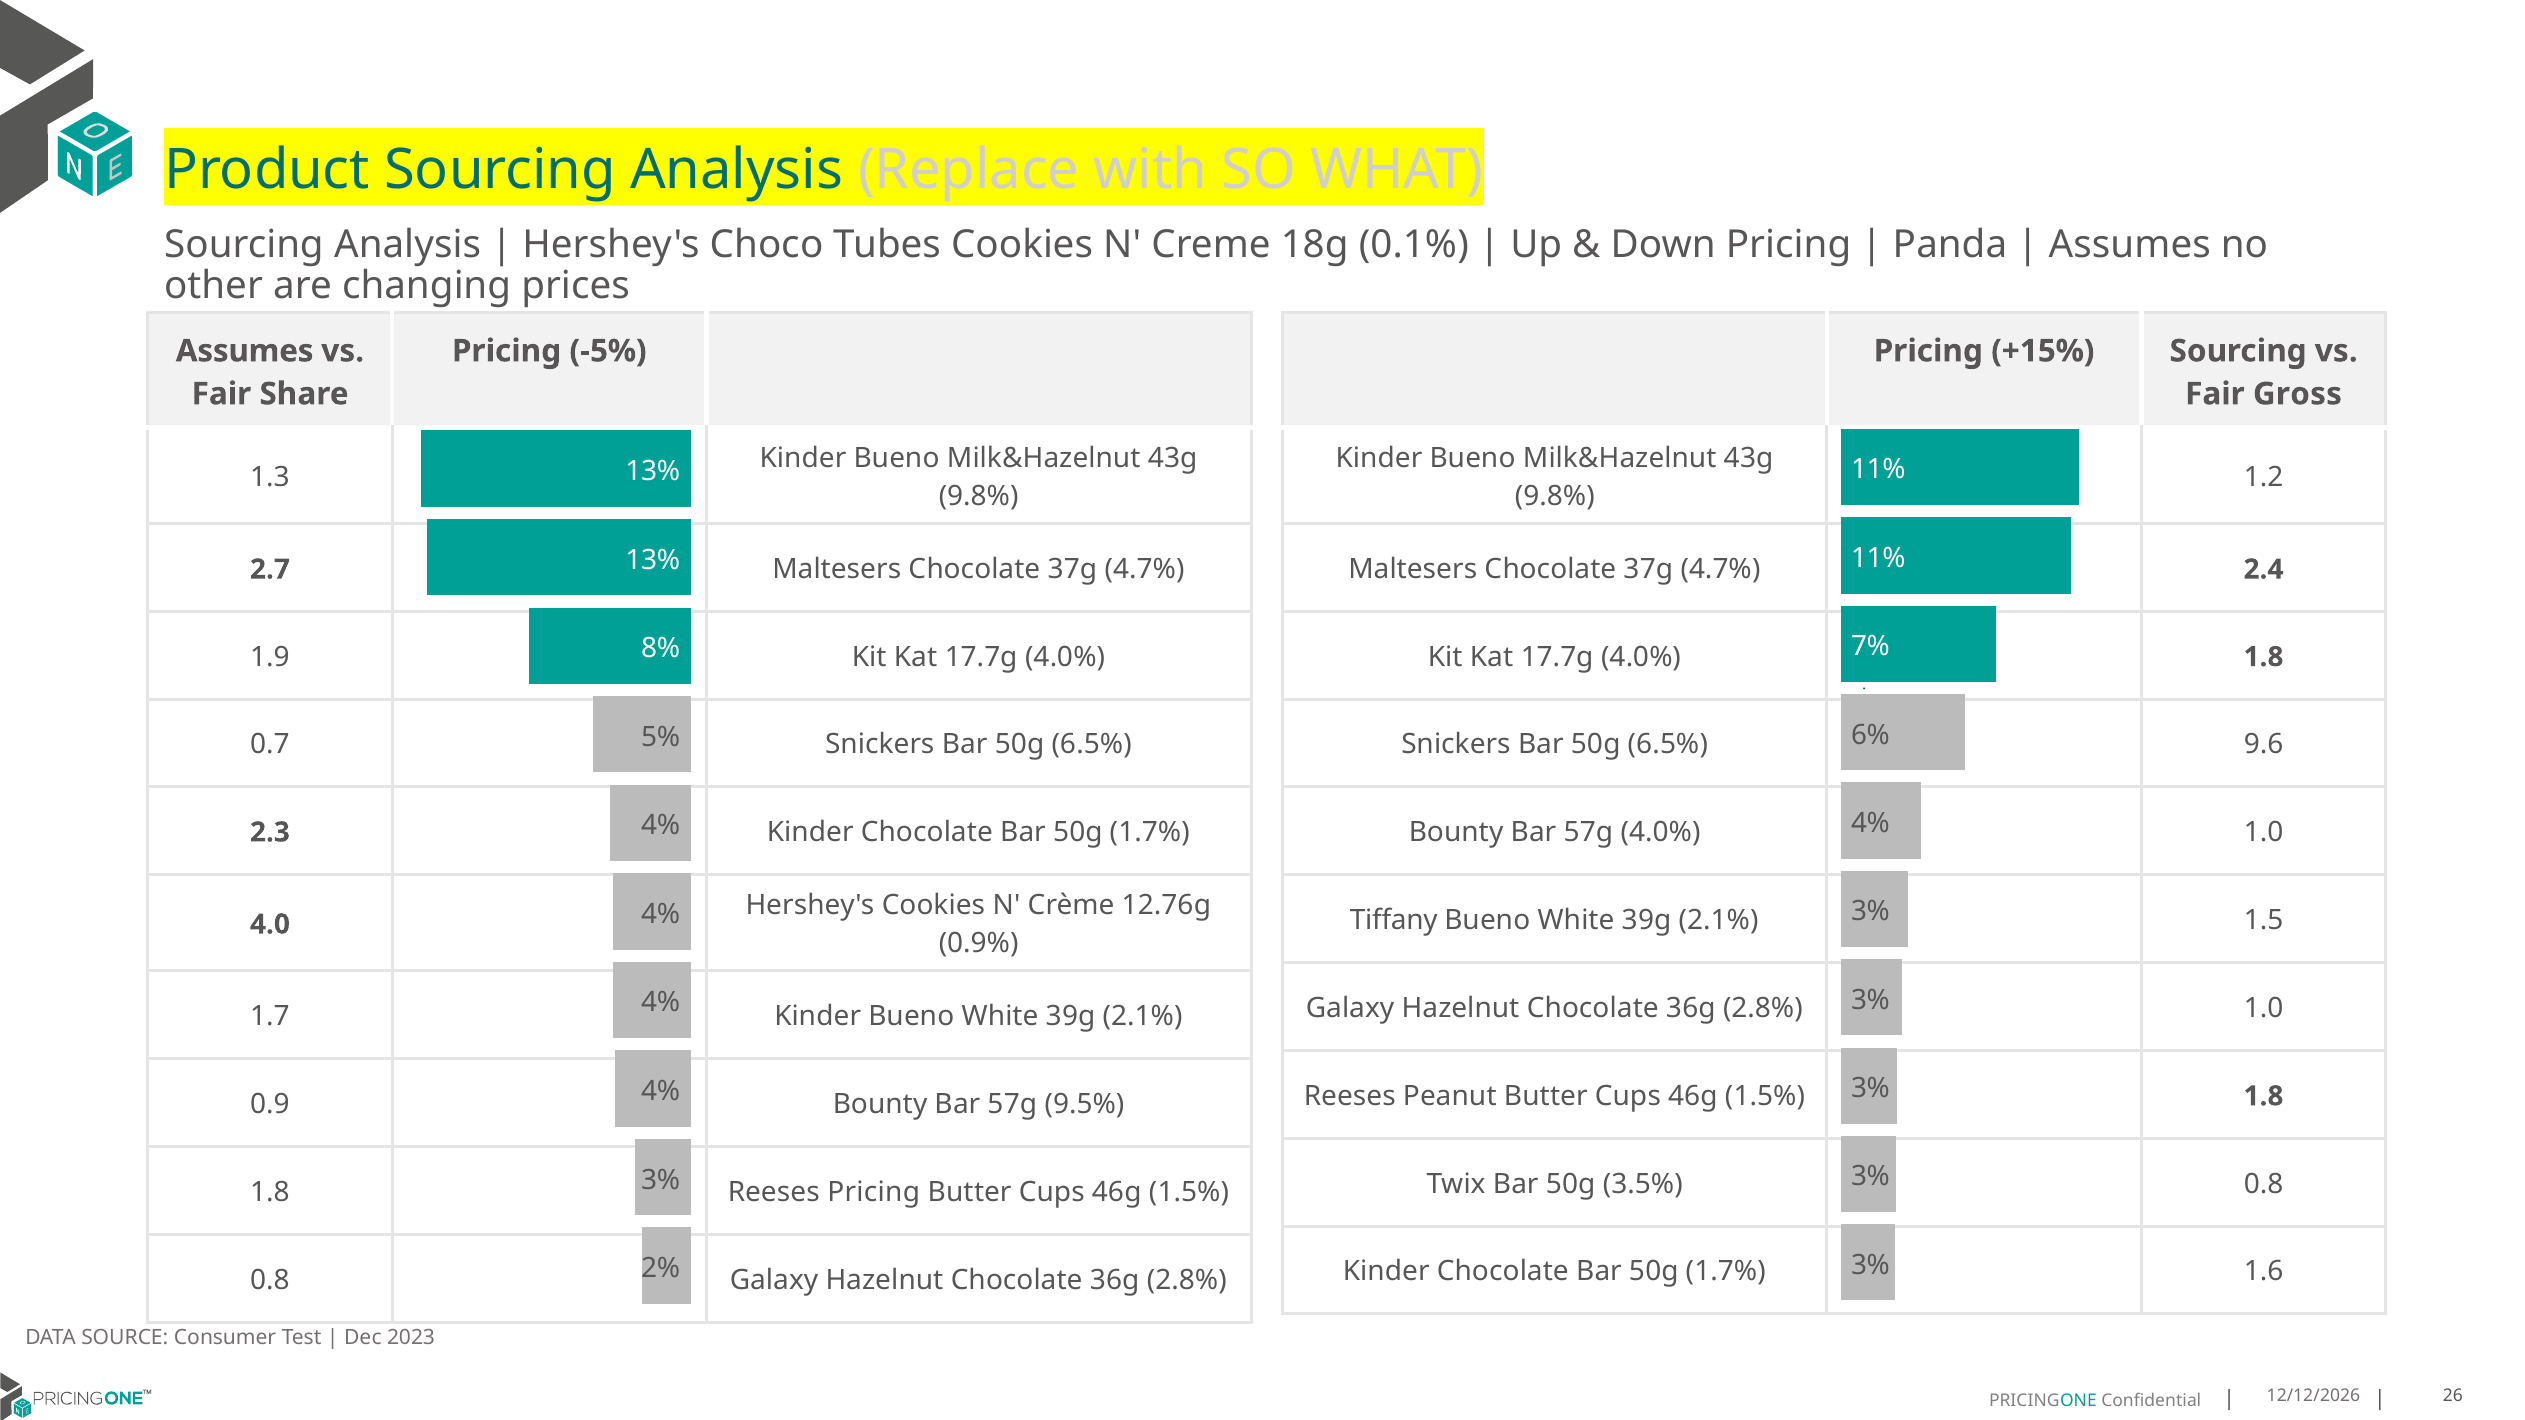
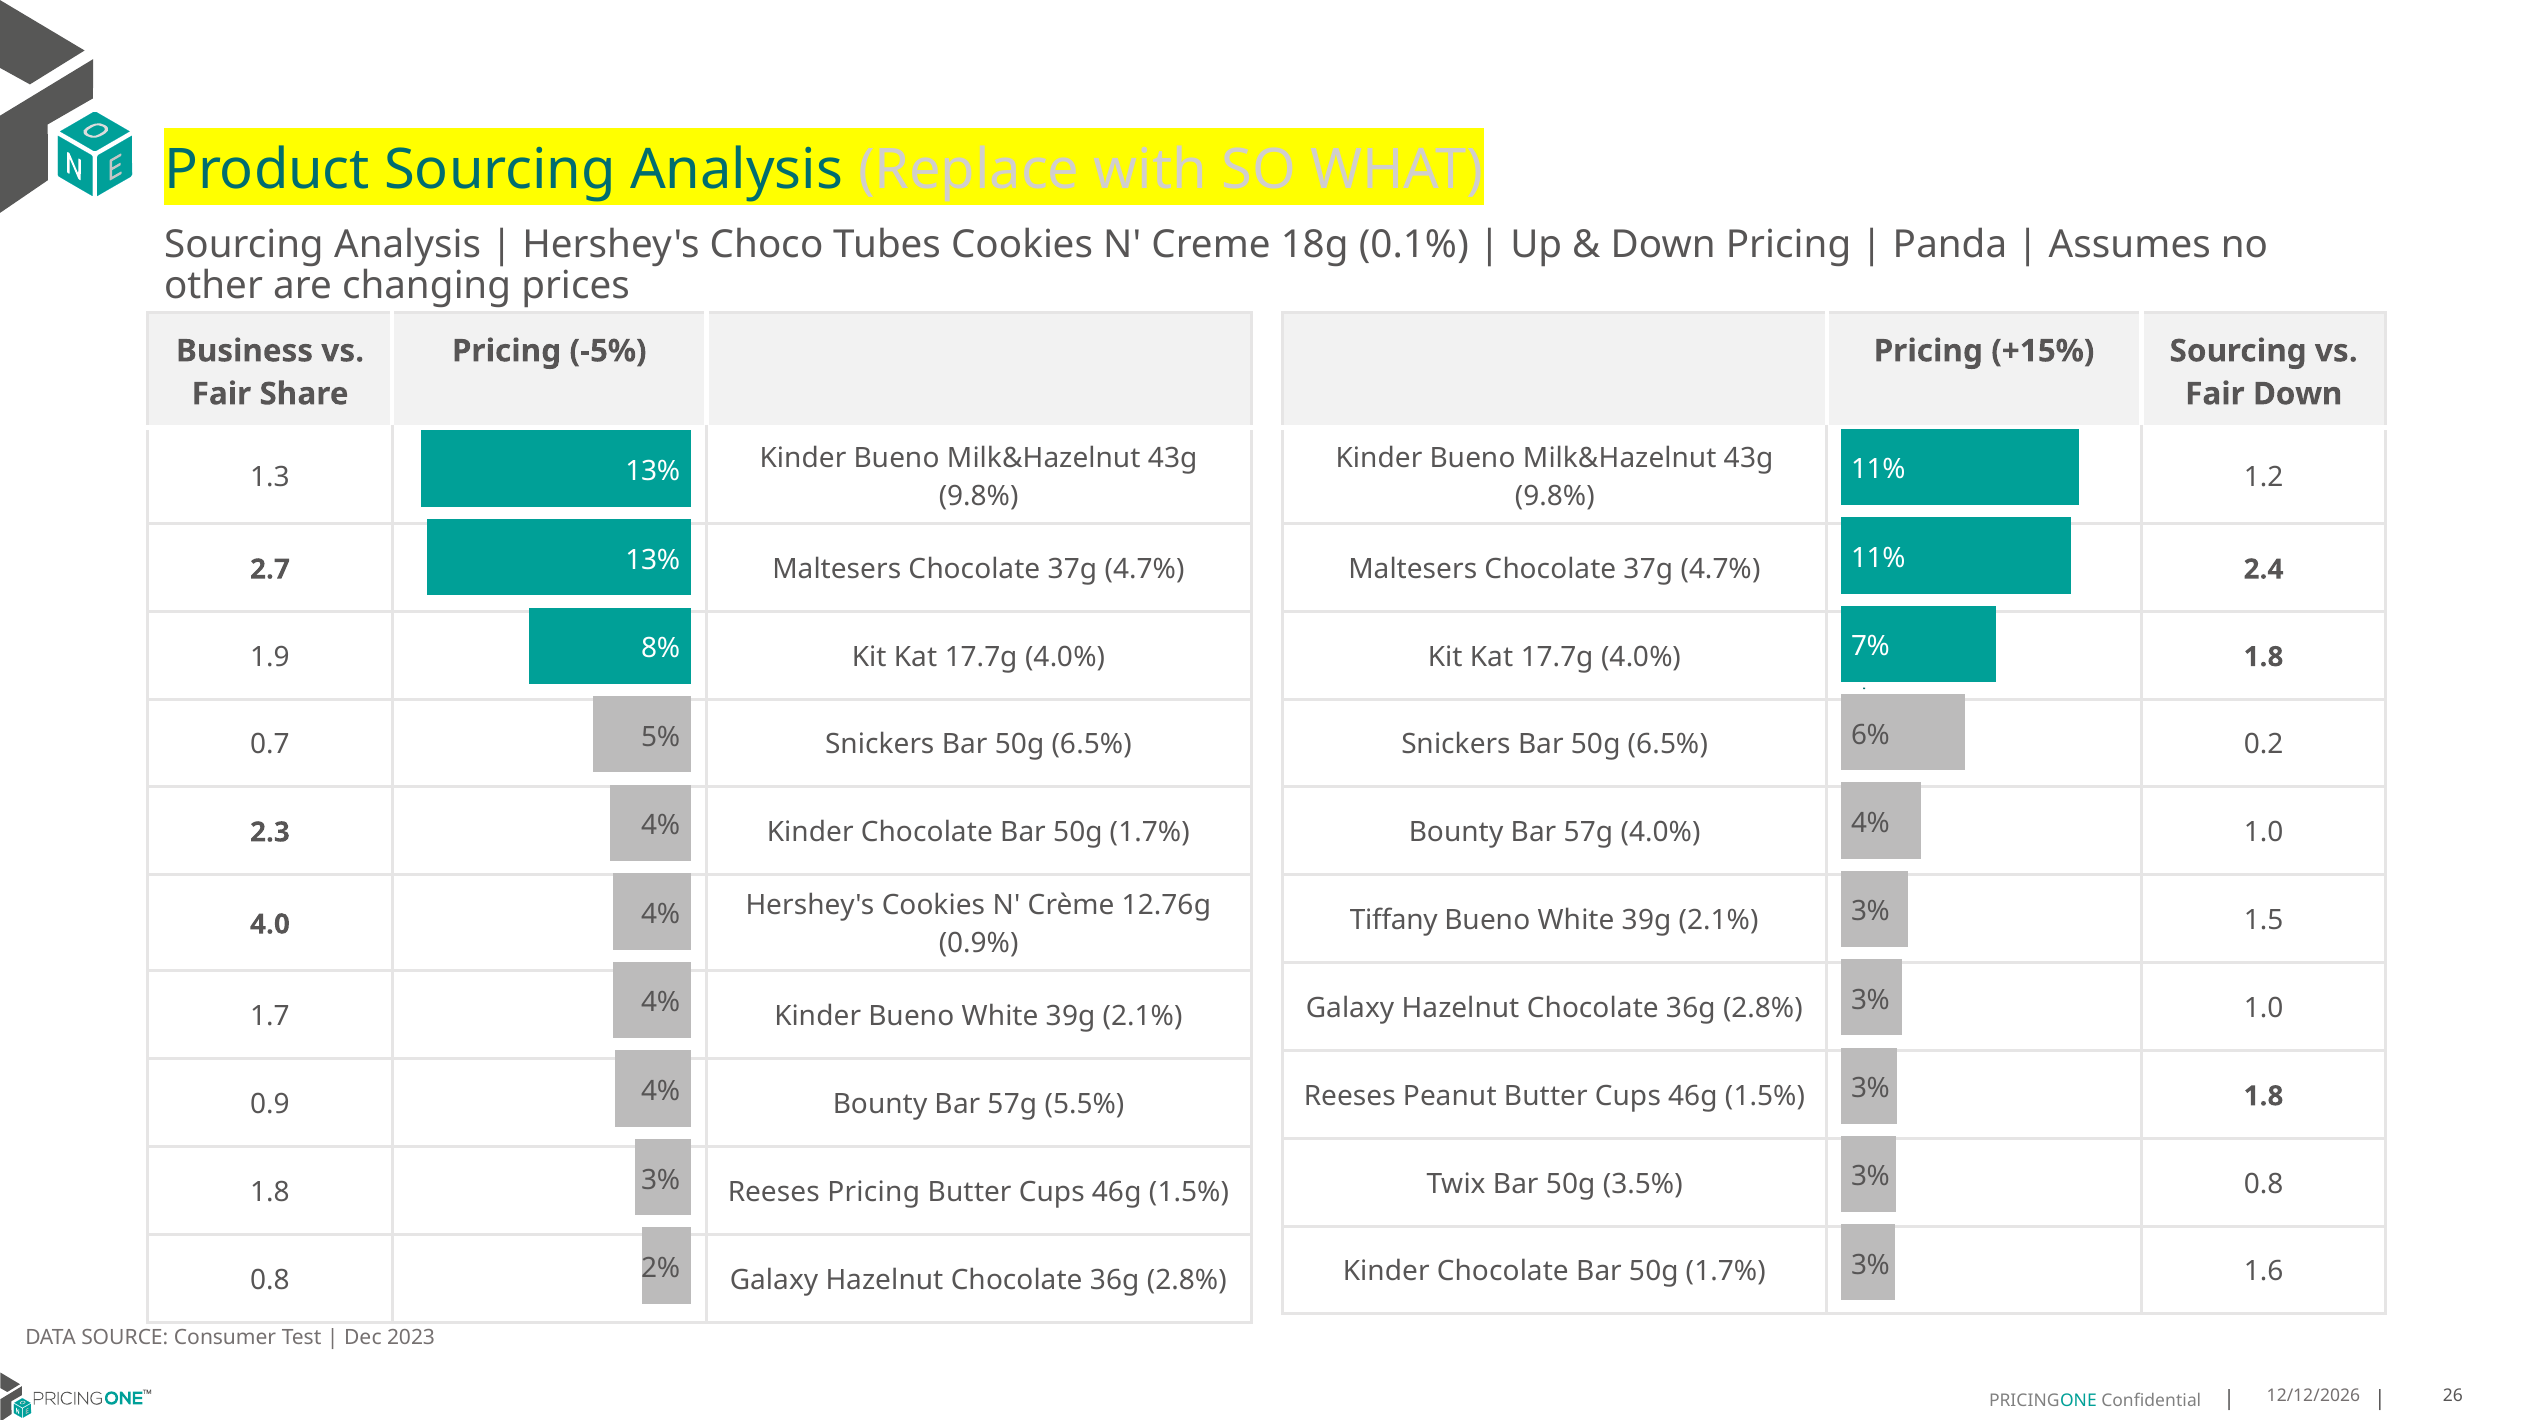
Assumes at (245, 351): Assumes -> Business
Fair Gross: Gross -> Down
9.6: 9.6 -> 0.2
9.5%: 9.5% -> 5.5%
